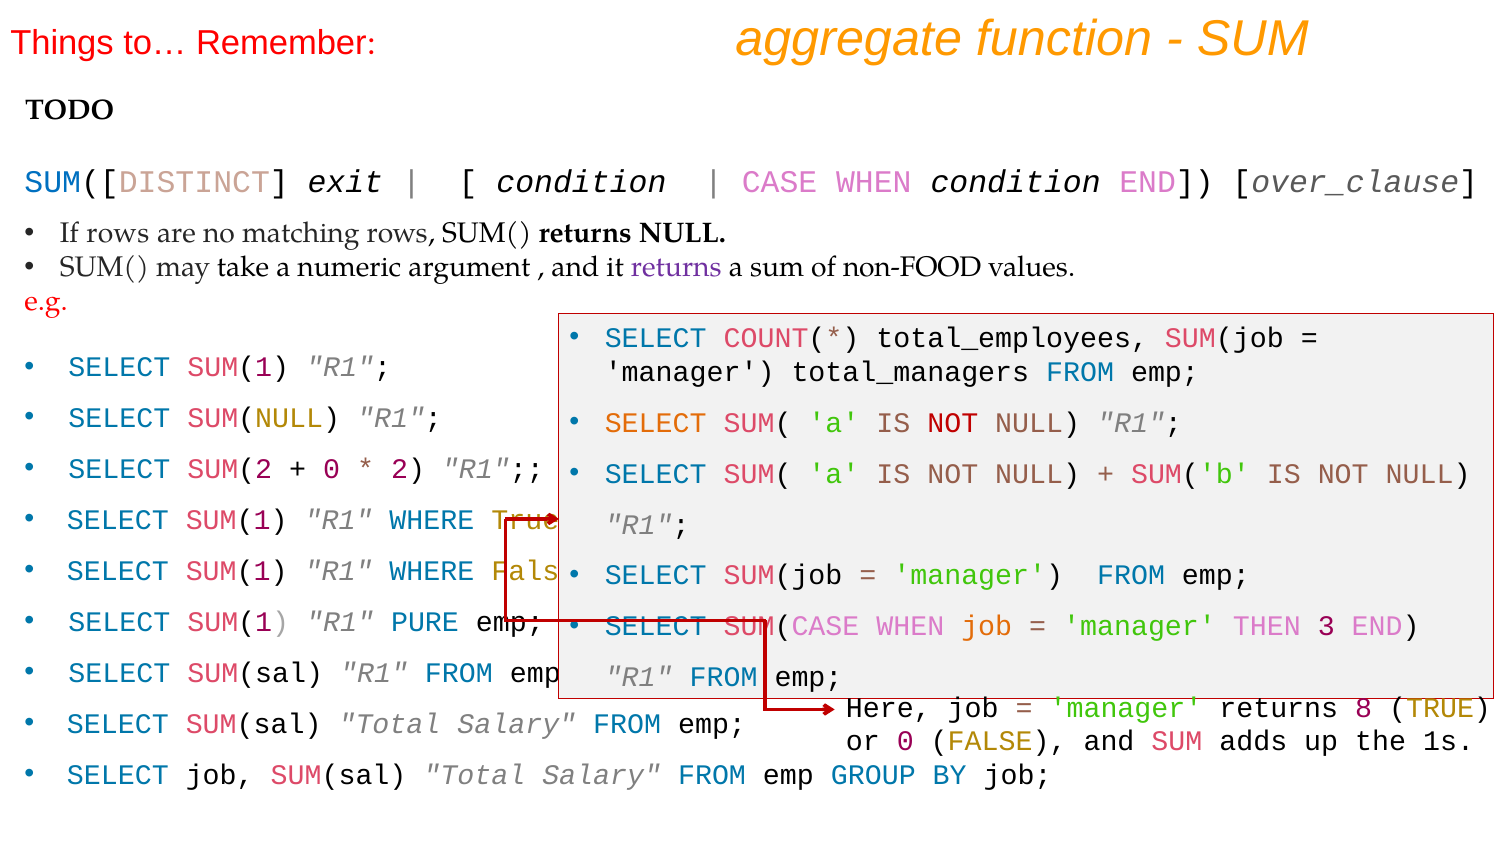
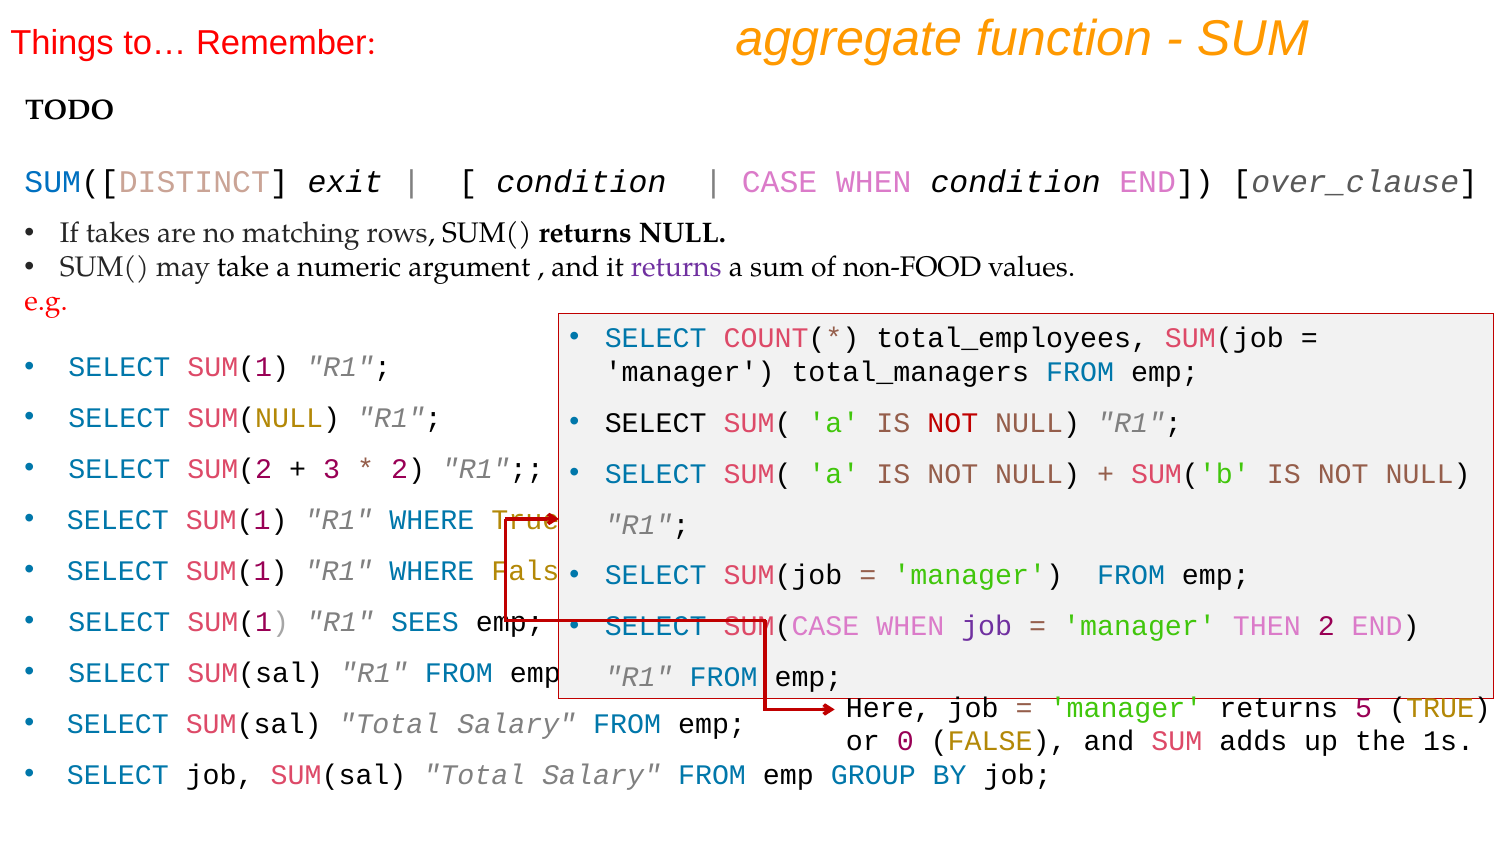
If rows: rows -> takes
SELECT at (656, 423) colour: orange -> black
0 at (332, 469): 0 -> 3
PURE: PURE -> SEES
job at (987, 626) colour: orange -> purple
THEN 3: 3 -> 2
8: 8 -> 5
